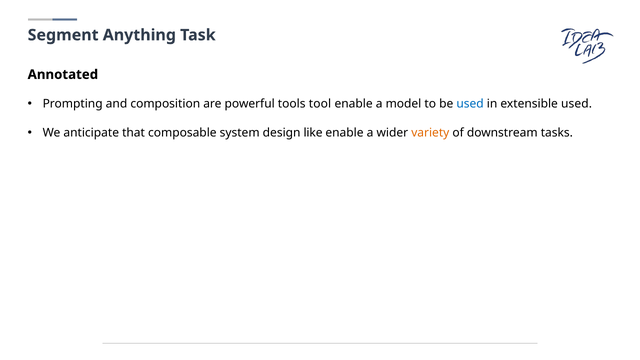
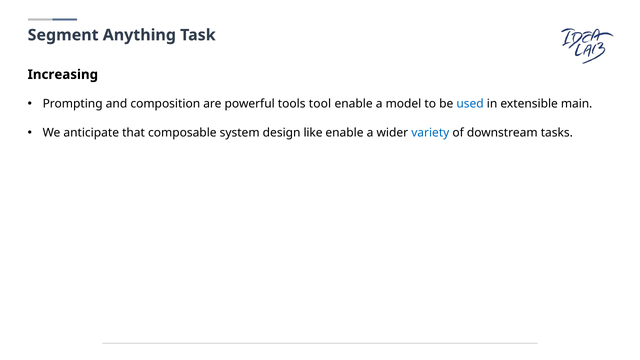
Annotated: Annotated -> Increasing
extensible used: used -> main
variety colour: orange -> blue
